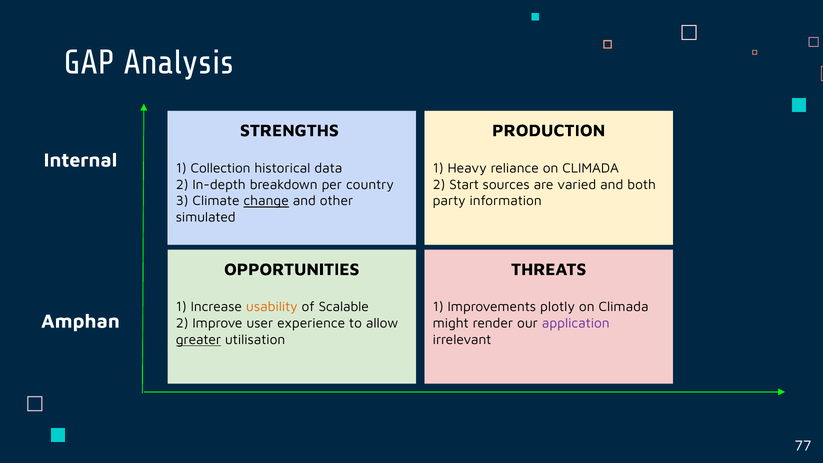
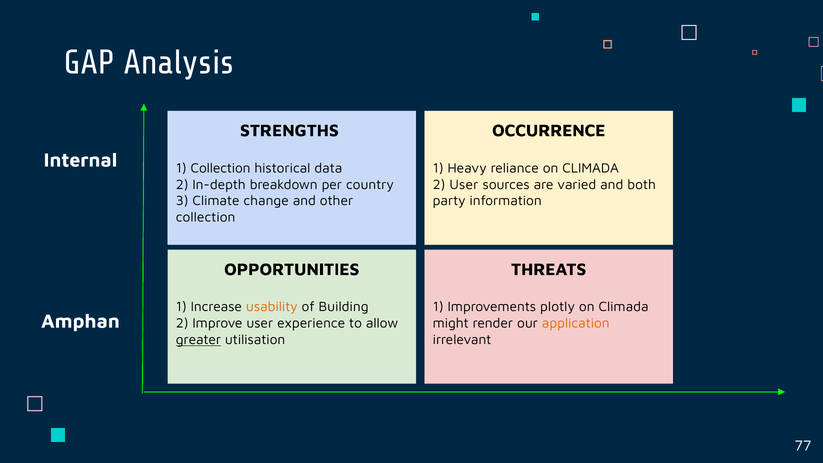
PRODUCTION: PRODUCTION -> OCCURRENCE
2 Start: Start -> User
change underline: present -> none
simulated at (206, 217): simulated -> collection
Scalable: Scalable -> Building
application colour: purple -> orange
